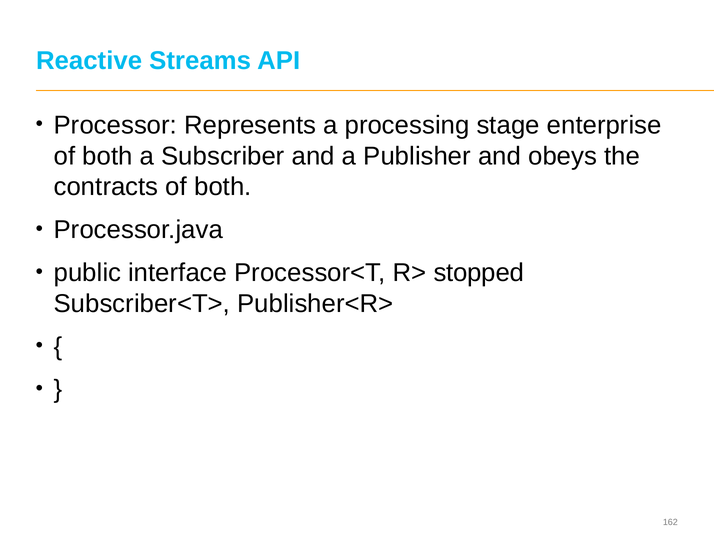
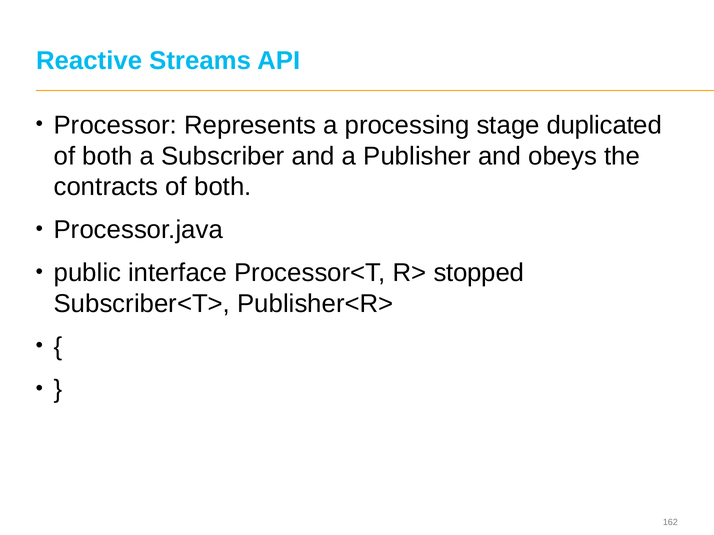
enterprise: enterprise -> duplicated
